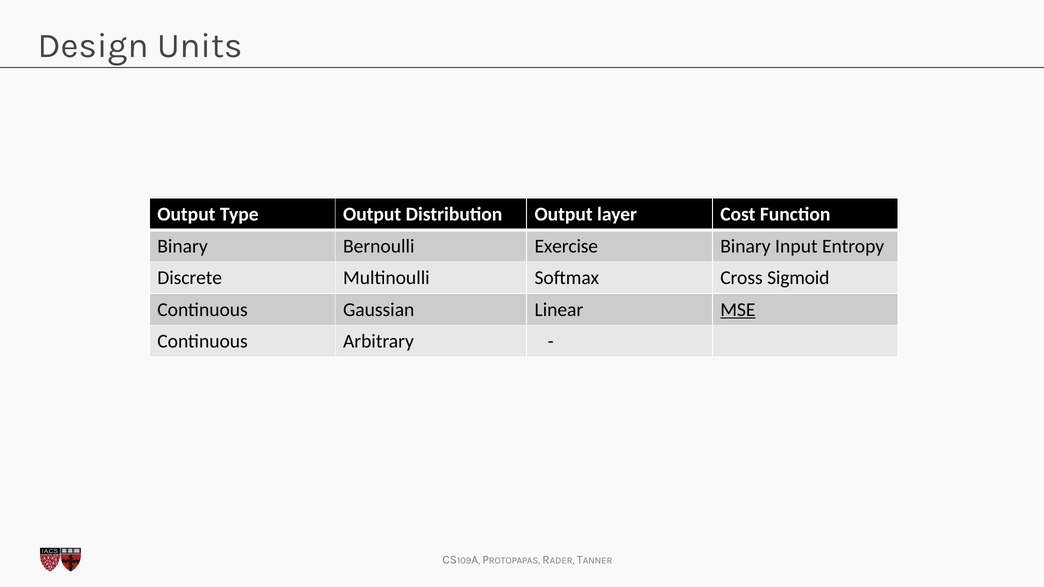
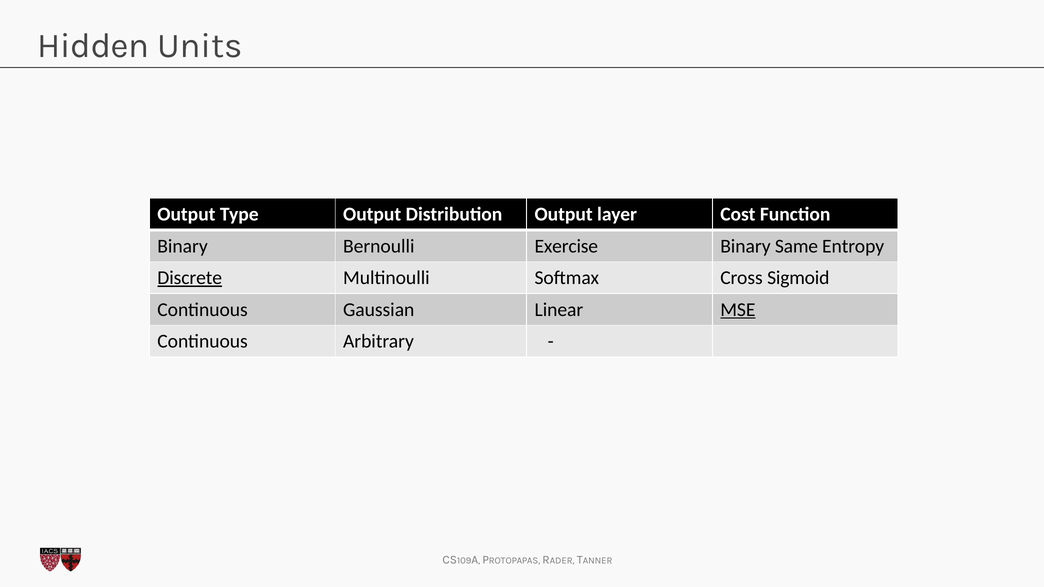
Design: Design -> Hidden
Input: Input -> Same
Discrete underline: none -> present
